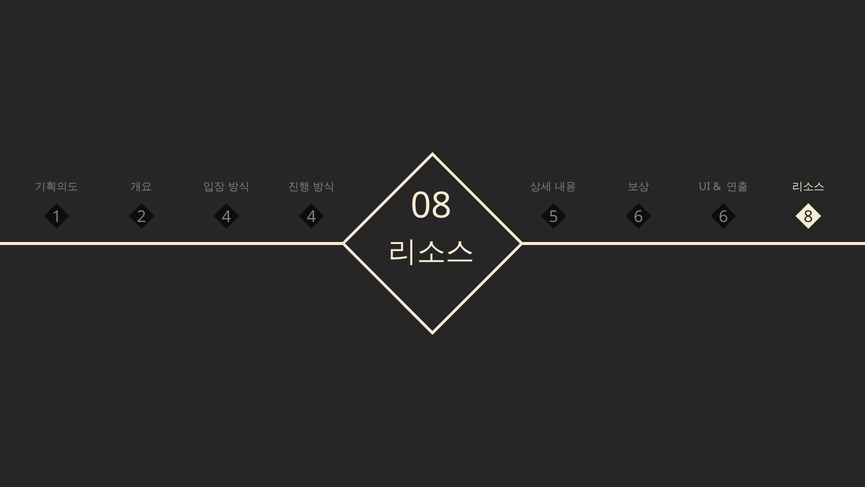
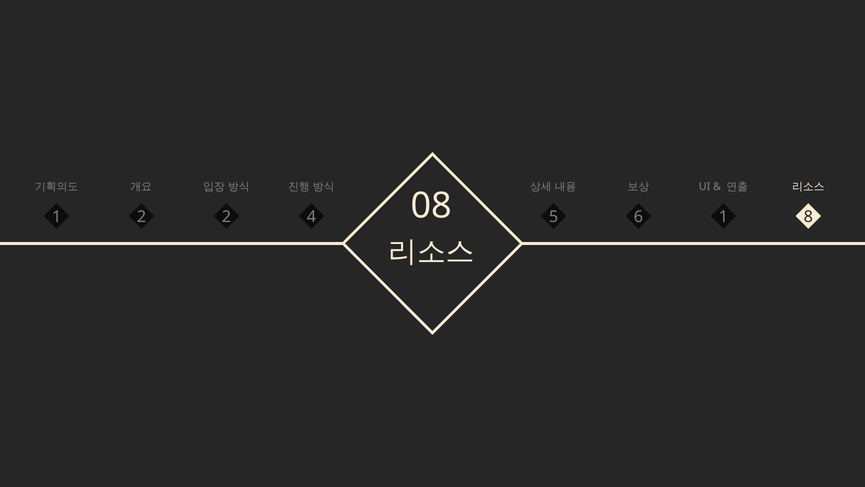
08 6: 6 -> 1
2 4: 4 -> 2
